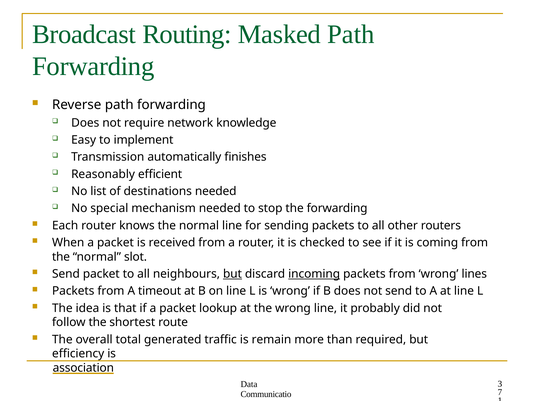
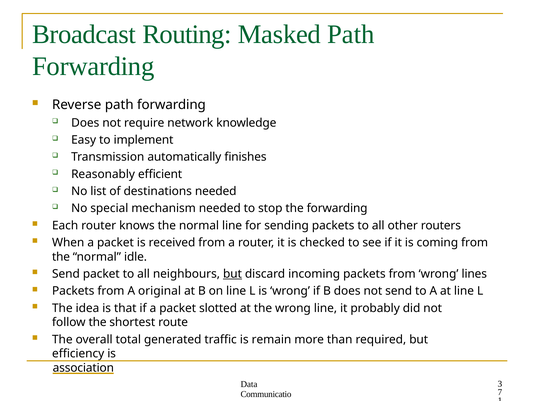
slot: slot -> idle
incoming underline: present -> none
timeout: timeout -> original
lookup: lookup -> slotted
